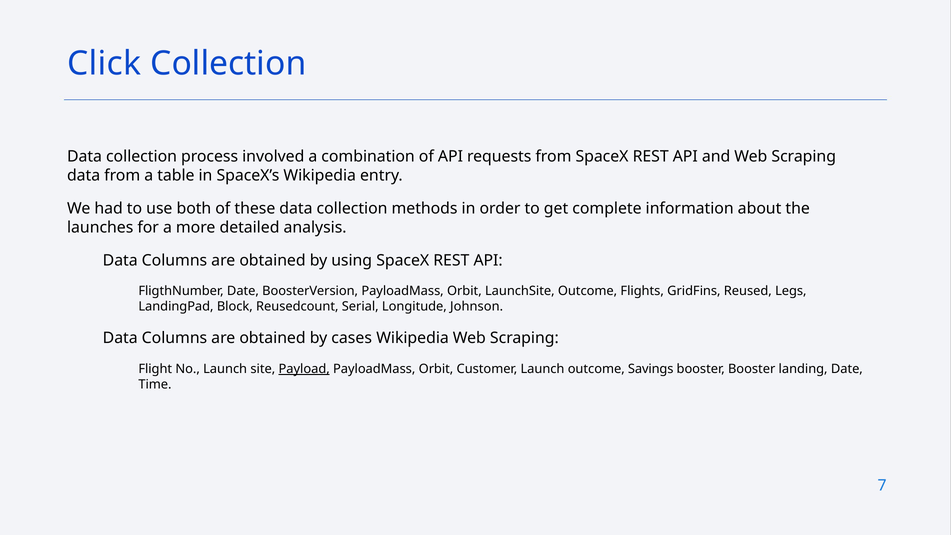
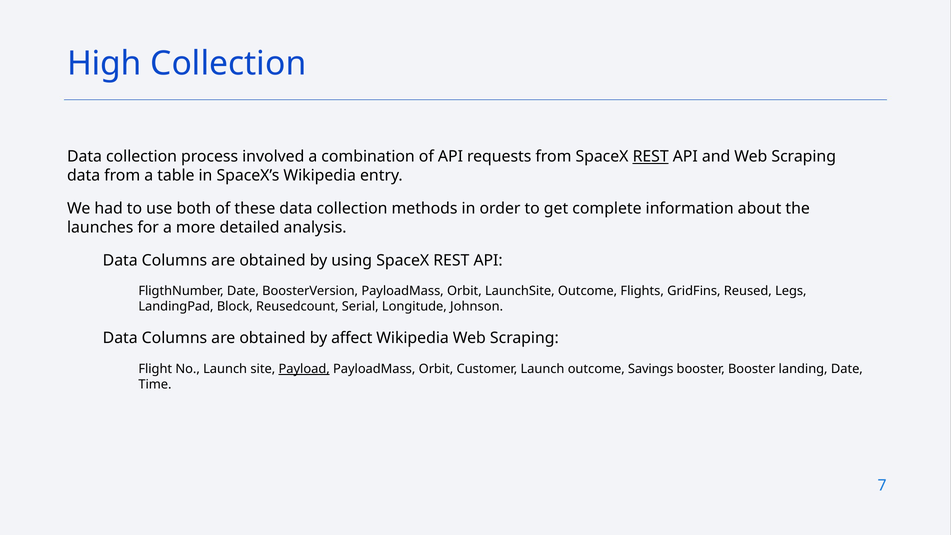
Click: Click -> High
REST at (651, 157) underline: none -> present
cases: cases -> affect
